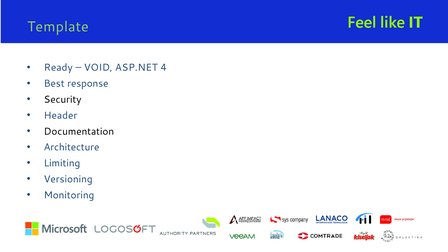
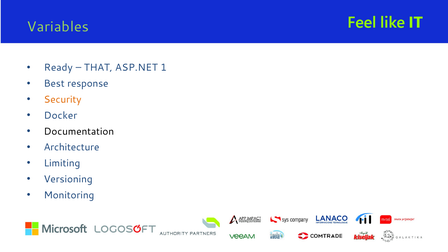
Template: Template -> Variables
VOID: VOID -> THAT
4: 4 -> 1
Security colour: black -> orange
Header: Header -> Docker
